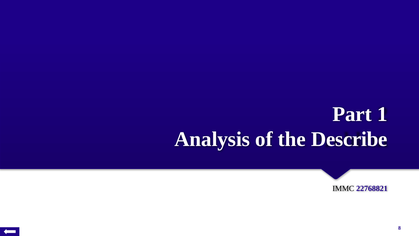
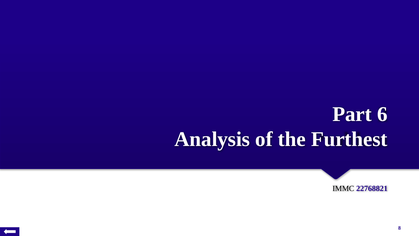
1: 1 -> 6
Describe: Describe -> Furthest
